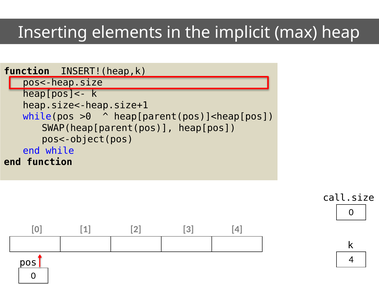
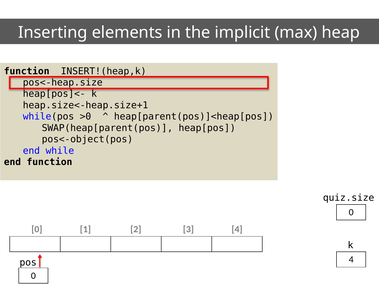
call.size: call.size -> quiz.size
